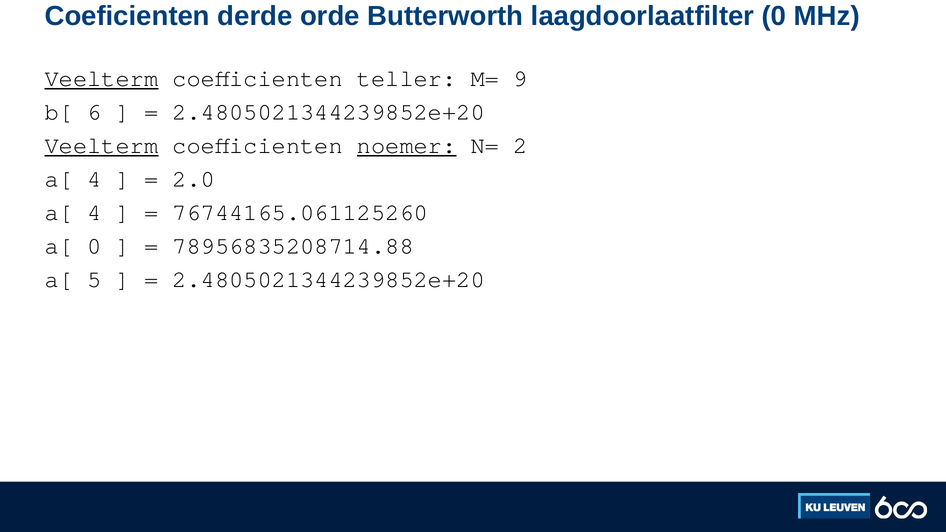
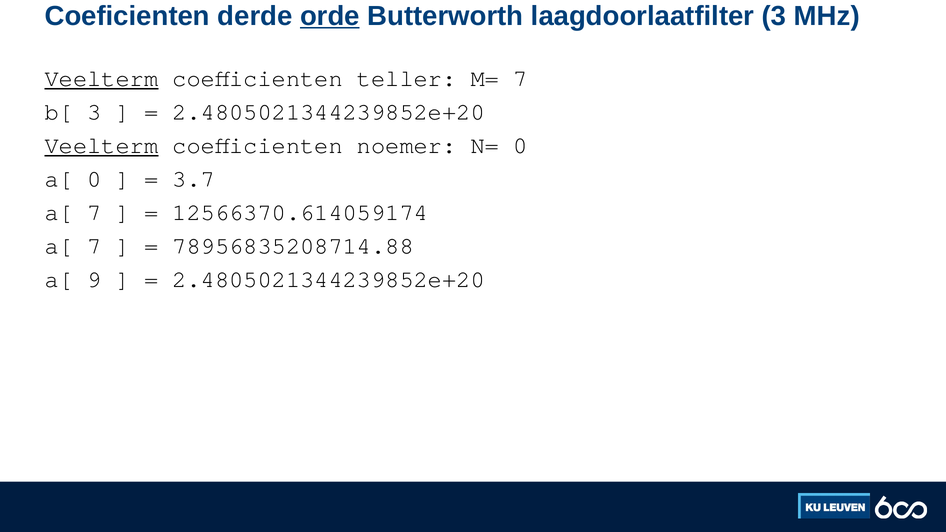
orde underline: none -> present
laagdoorlaatfilter 0: 0 -> 3
M= 9: 9 -> 7
b[ 6: 6 -> 3
noemer underline: present -> none
N= 2: 2 -> 0
4 at (94, 179): 4 -> 0
2.0: 2.0 -> 3.7
4 at (94, 213): 4 -> 7
76744165.061125260: 76744165.061125260 -> 12566370.614059174
0 at (94, 246): 0 -> 7
5: 5 -> 9
